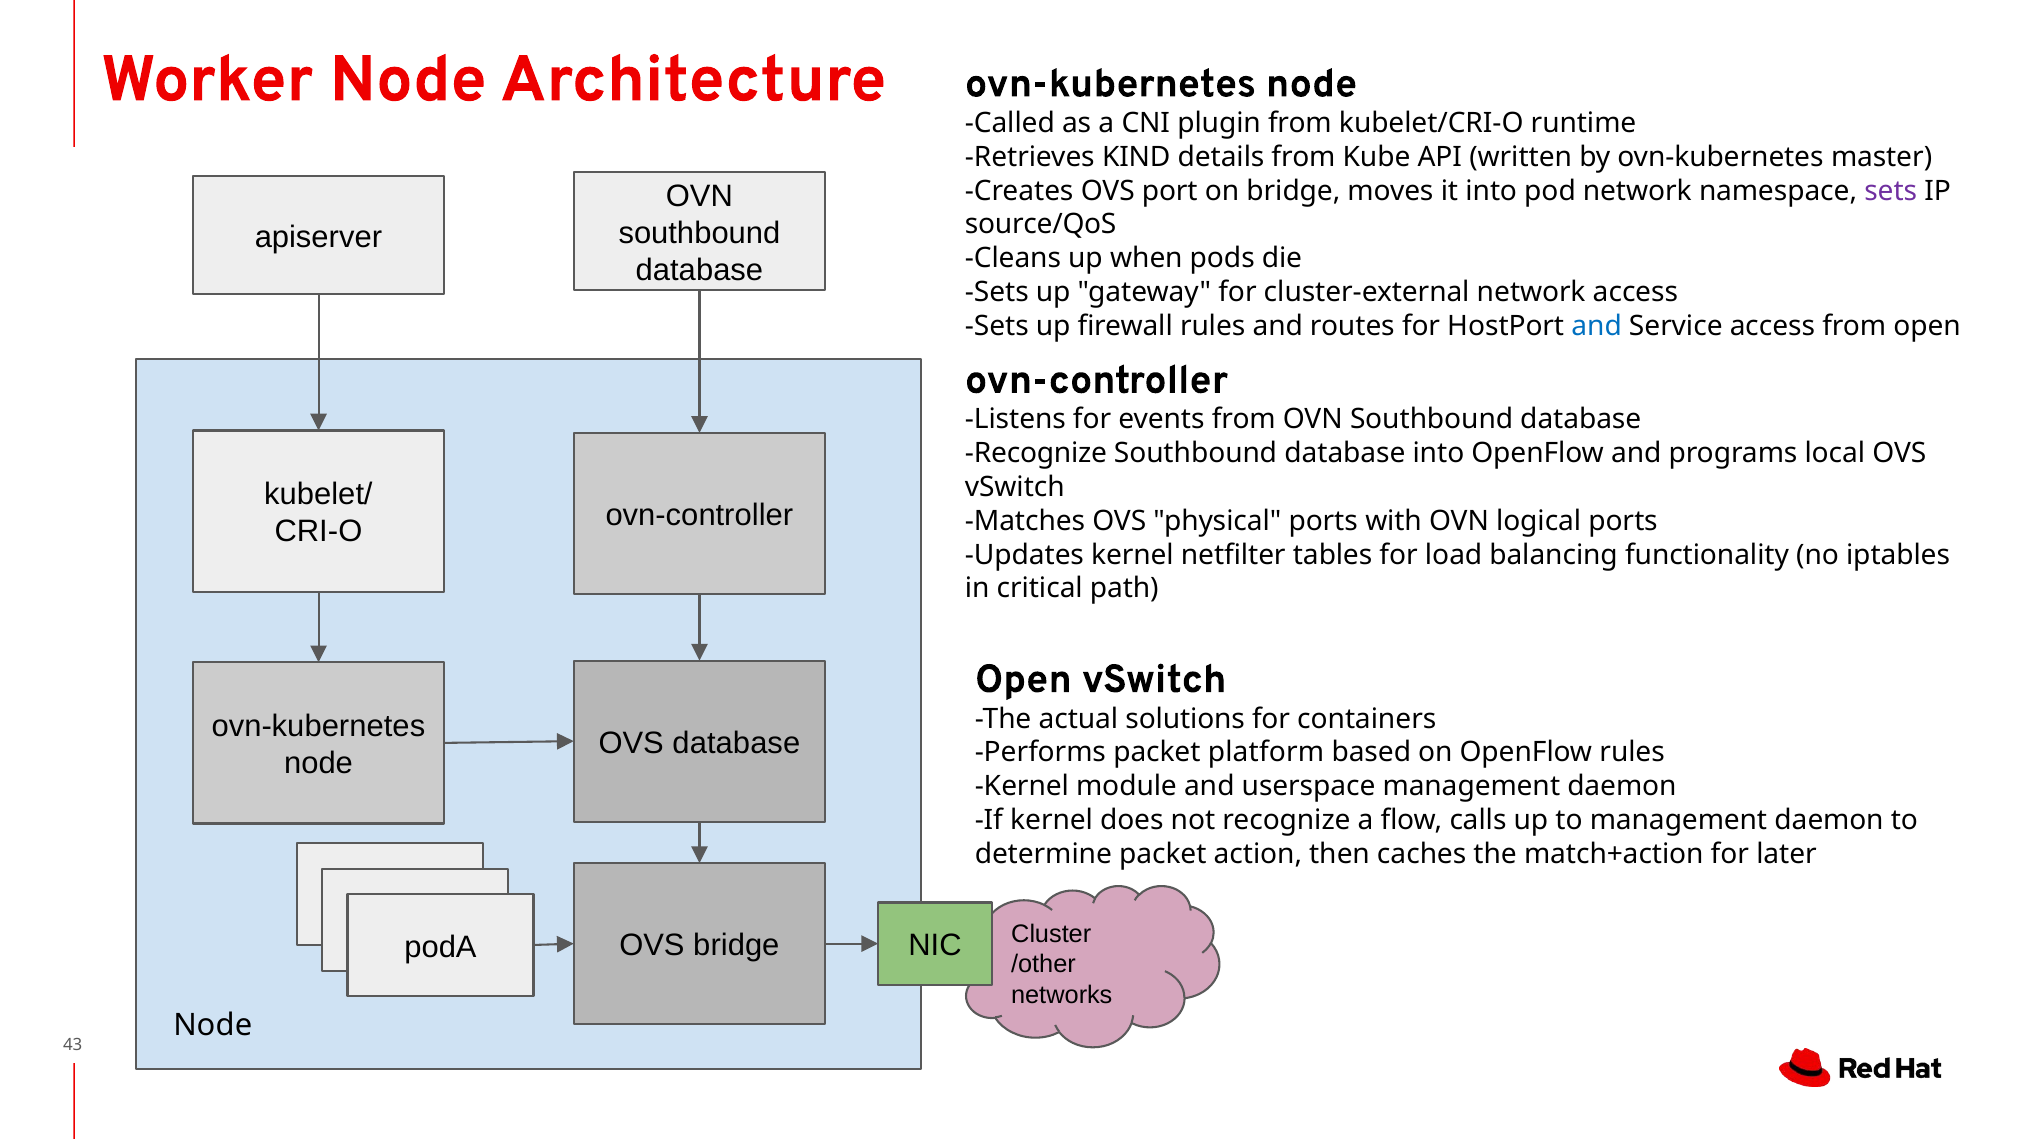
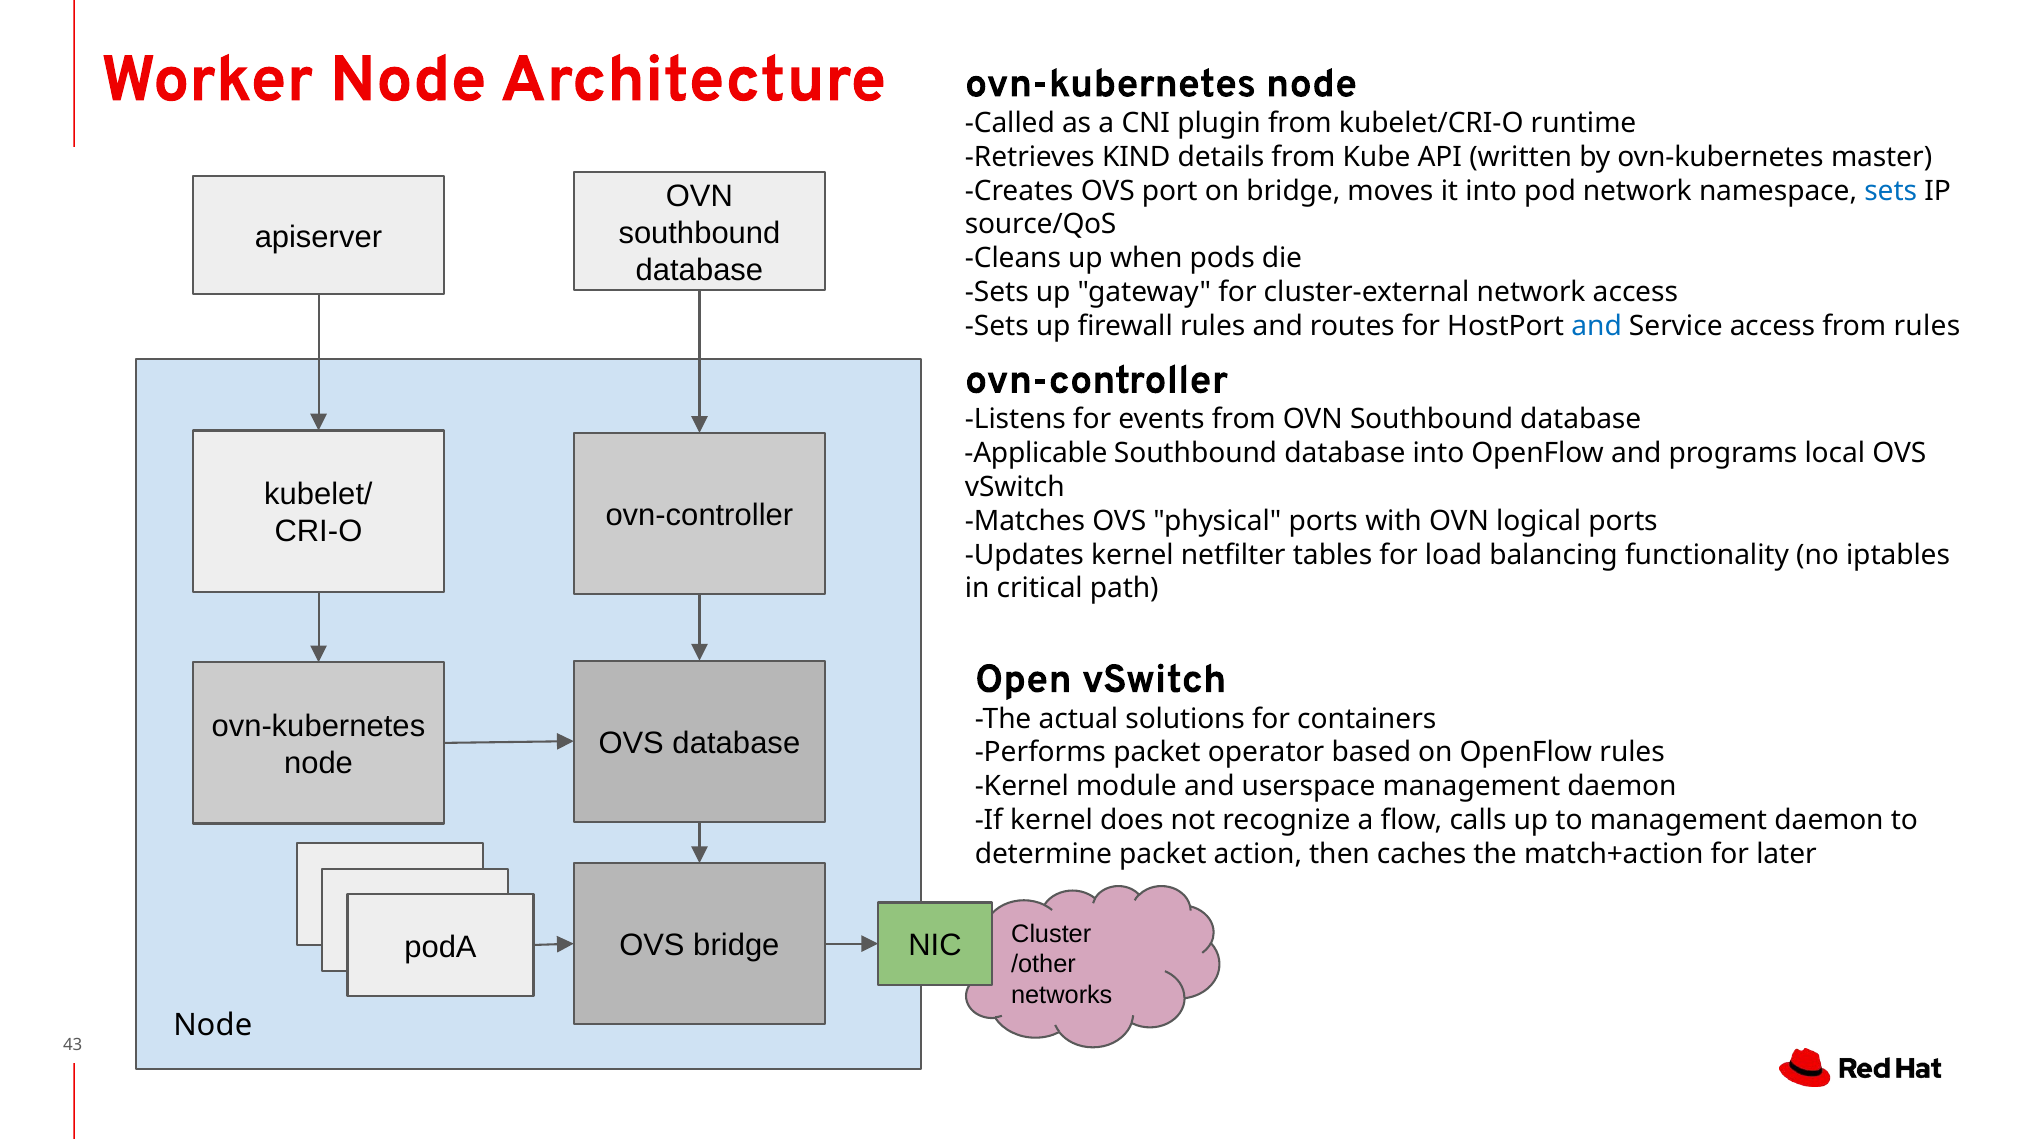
sets at (1891, 191) colour: purple -> blue
from open: open -> rules
Recognize at (1036, 453): Recognize -> Applicable
platform: platform -> operator
